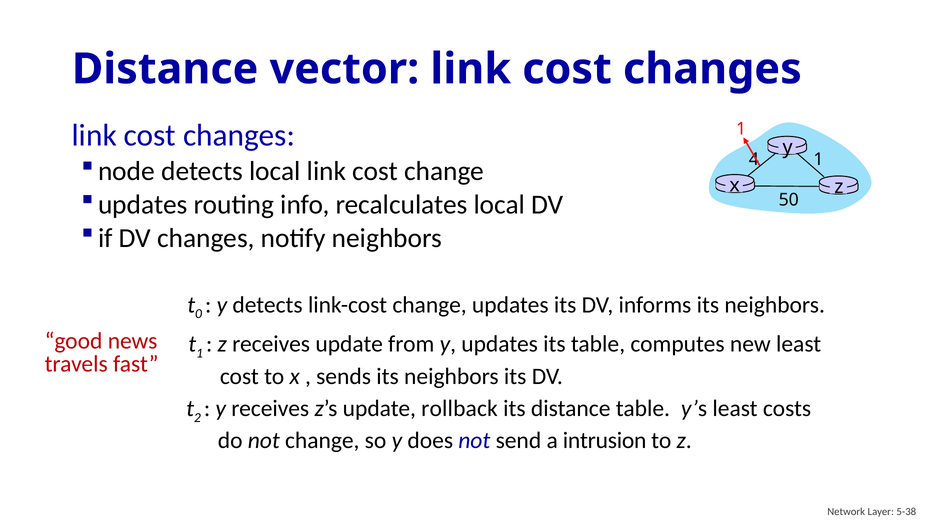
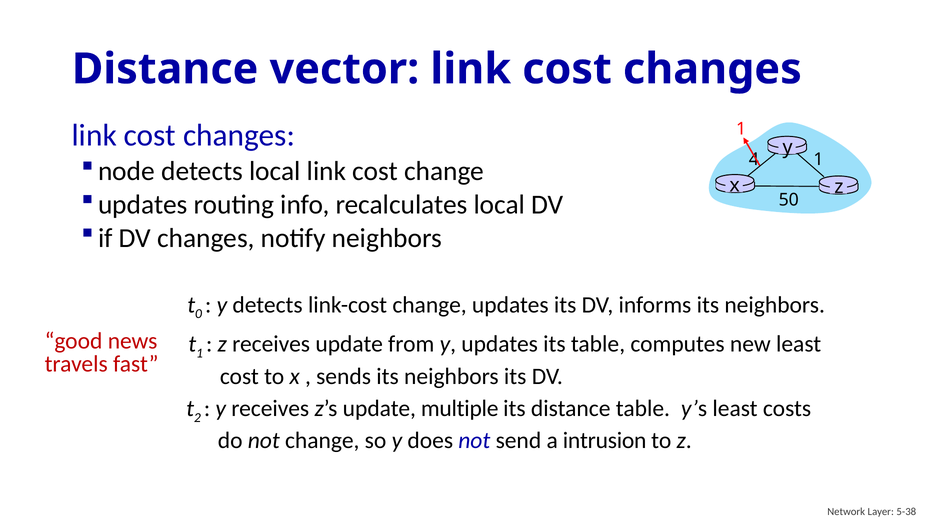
rollback: rollback -> multiple
